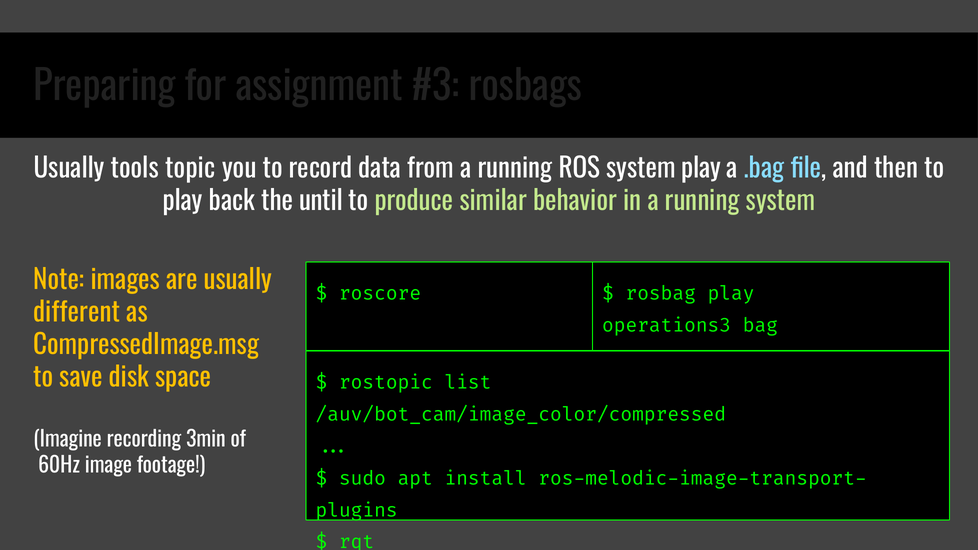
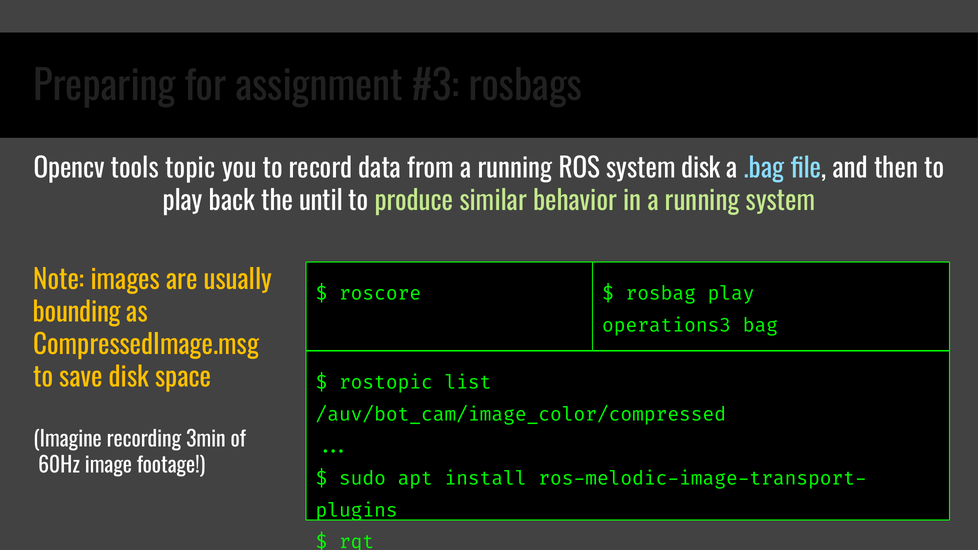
Usually at (69, 169): Usually -> Opencv
system play: play -> disk
different: different -> bounding
